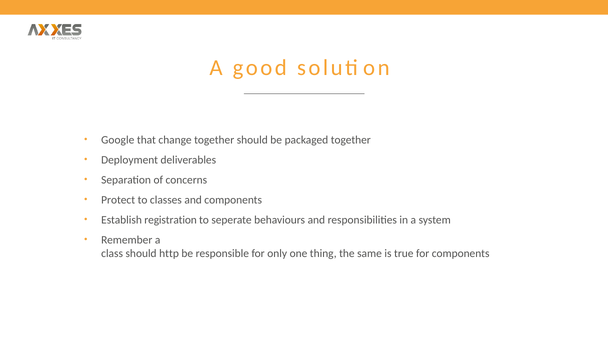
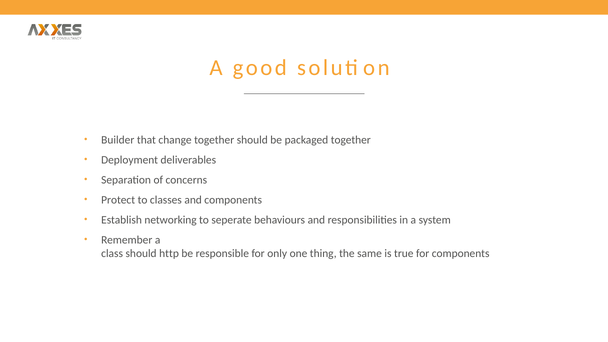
Google: Google -> Builder
registration: registration -> networking
